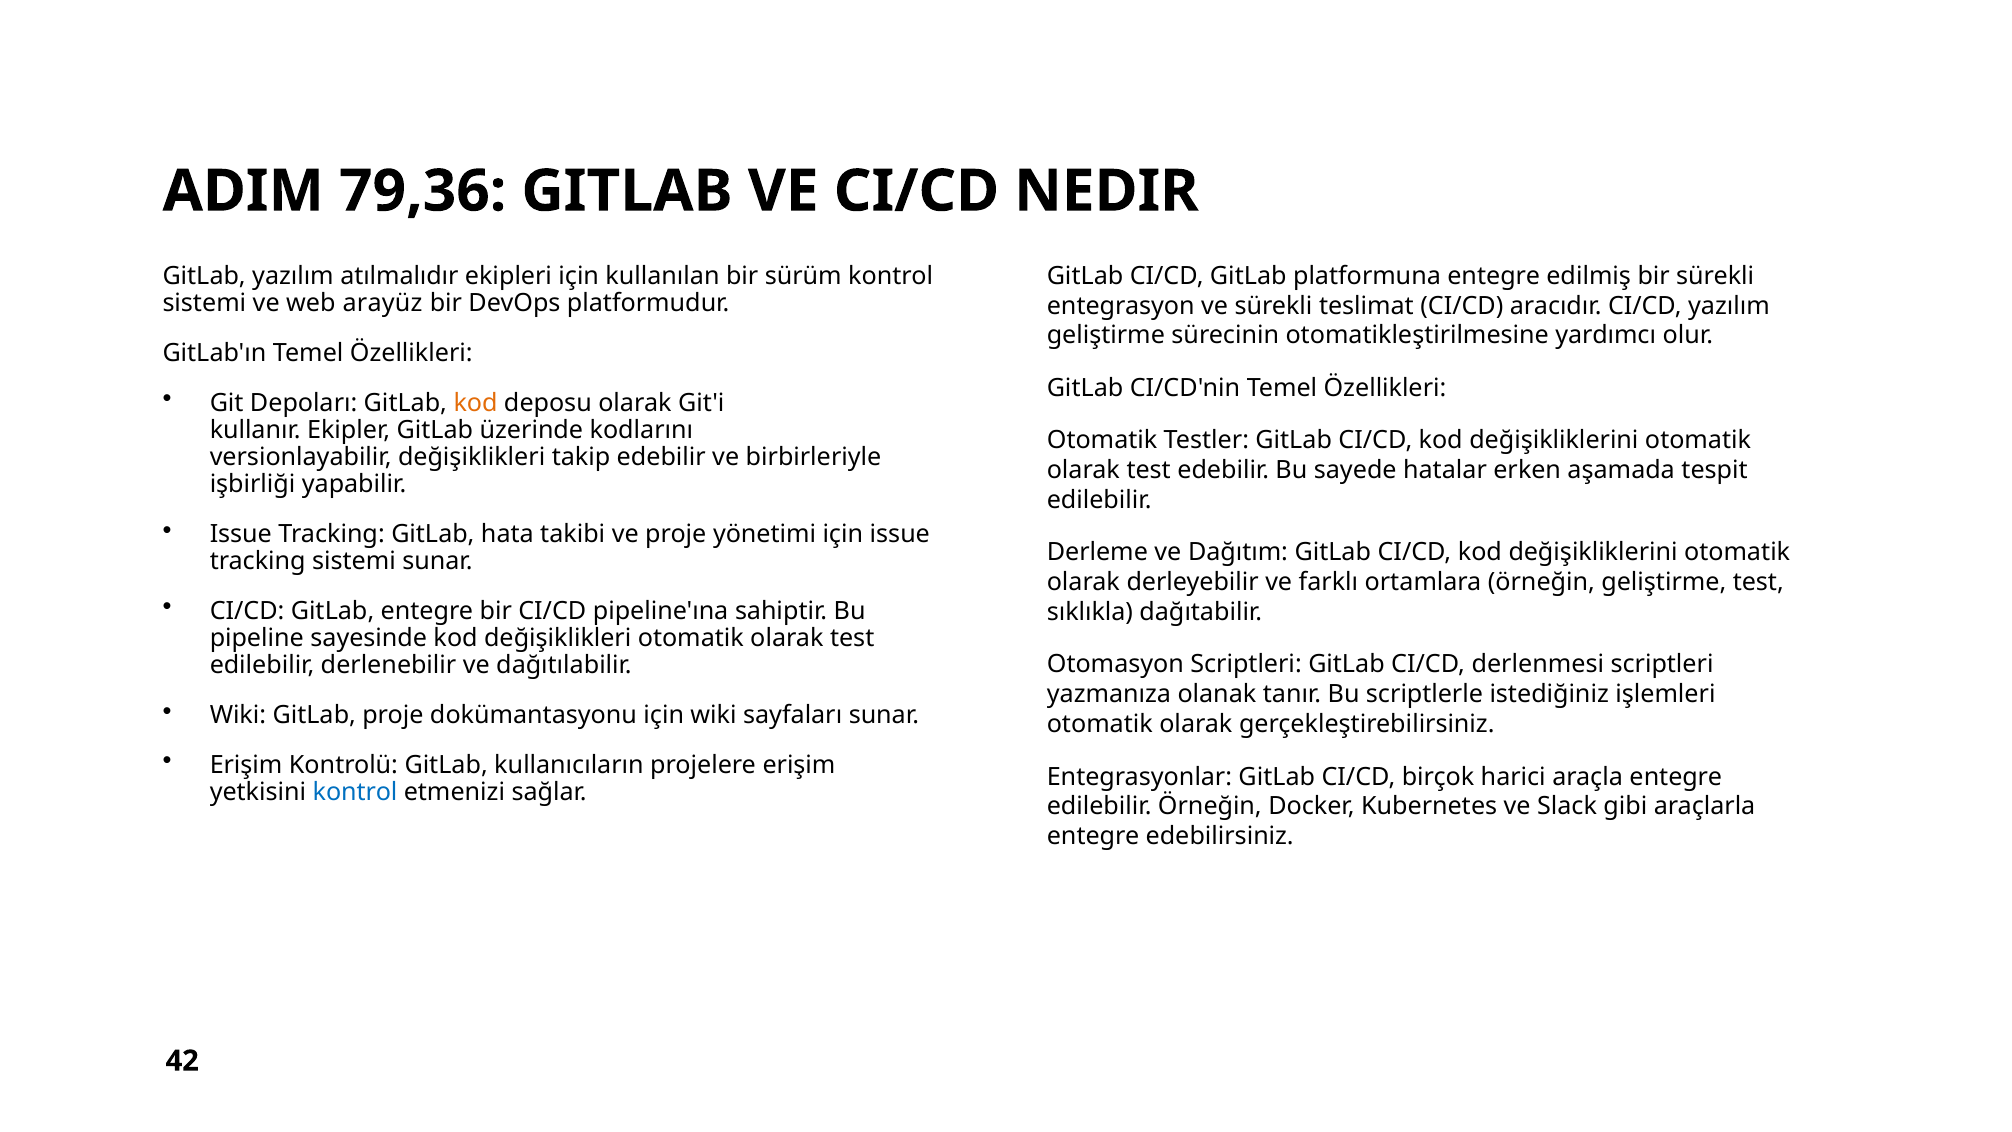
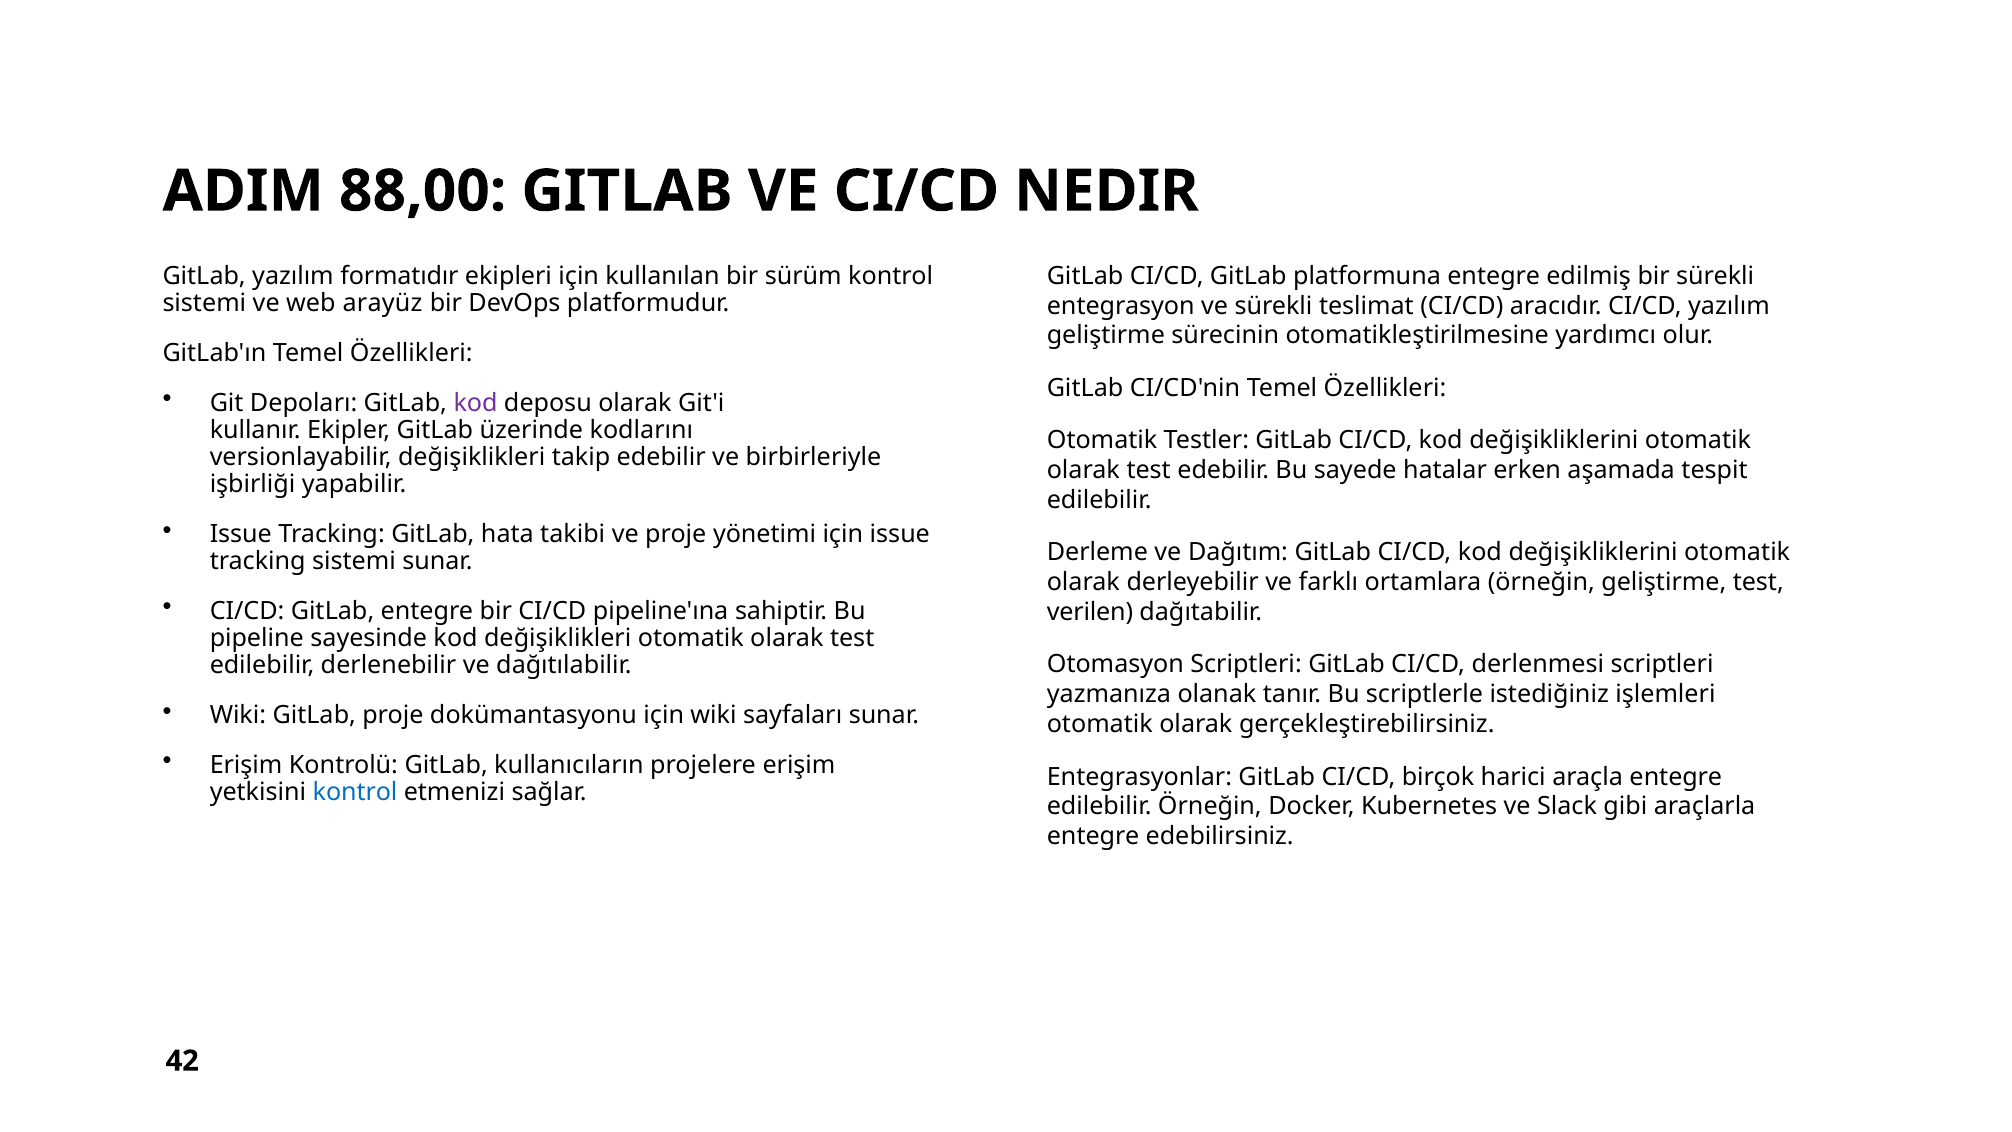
79,36: 79,36 -> 88,00
atılmalıdır: atılmalıdır -> formatıdır
kod at (476, 403) colour: orange -> purple
sıklıkla: sıklıkla -> verilen
